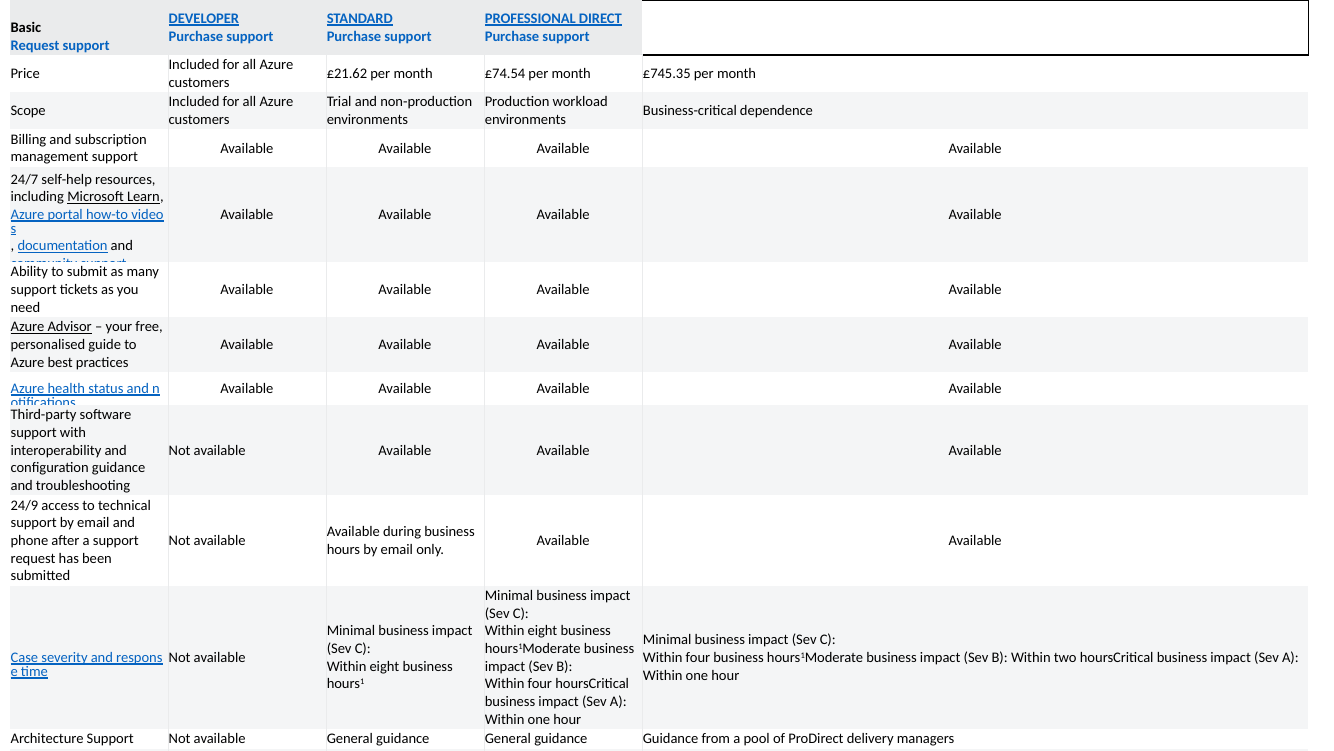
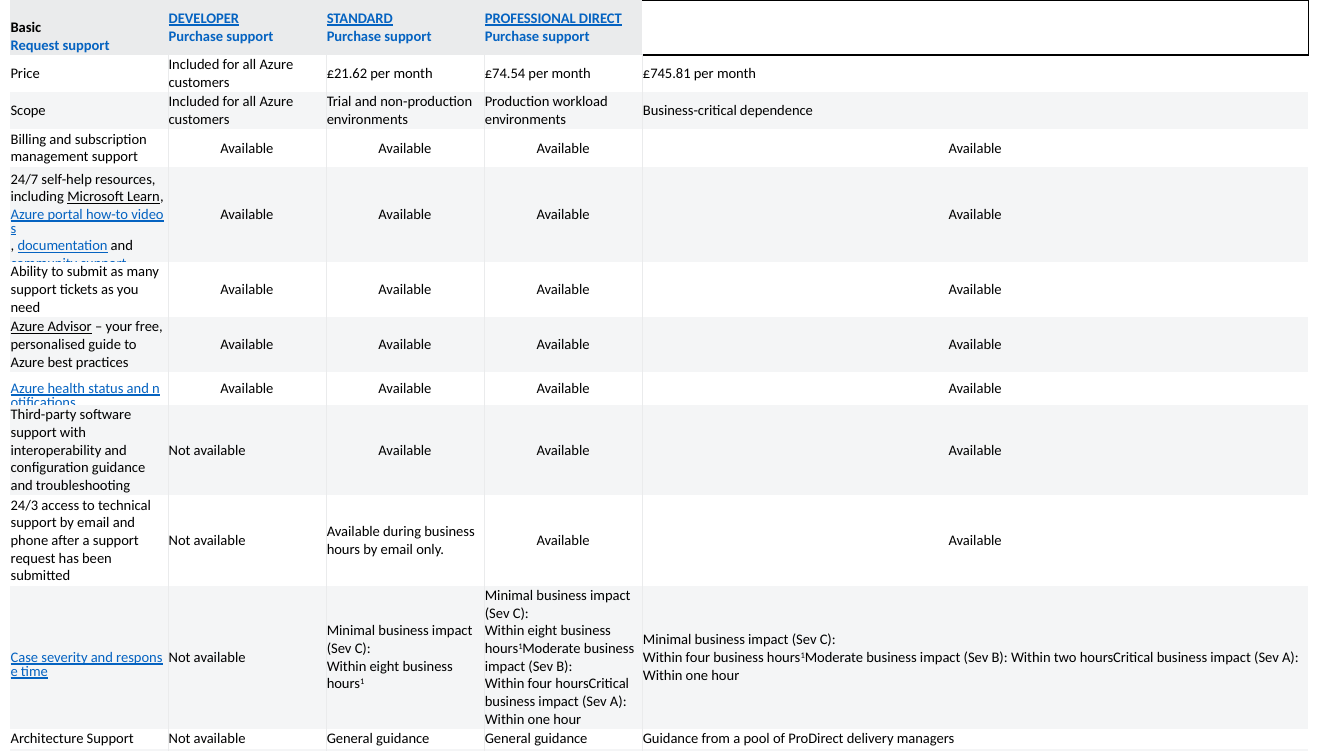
£745.35: £745.35 -> £745.81
24/9: 24/9 -> 24/3
